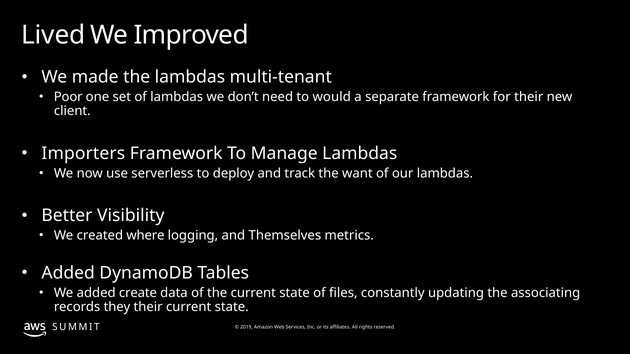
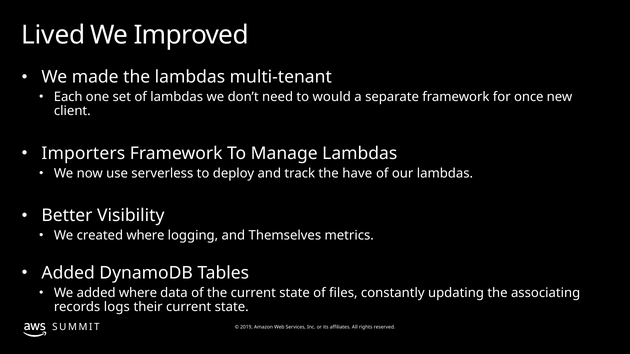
Poor: Poor -> Each
for their: their -> once
want: want -> have
added create: create -> where
they: they -> logs
